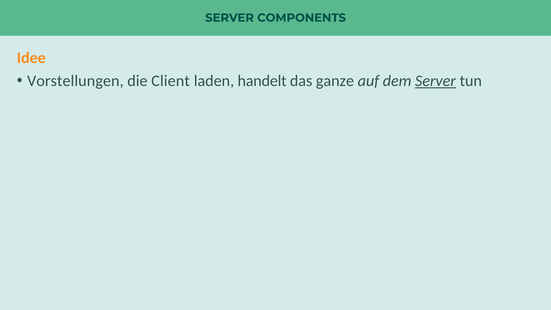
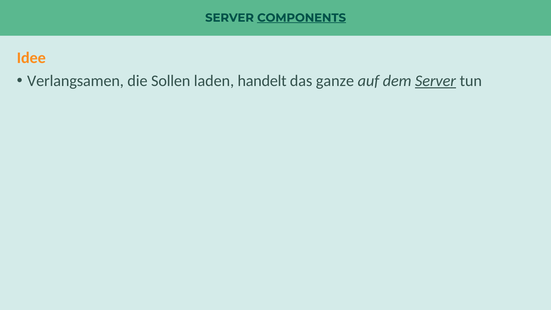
COMPONENTS underline: none -> present
Vorstellungen: Vorstellungen -> Verlangsamen
Client: Client -> Sollen
